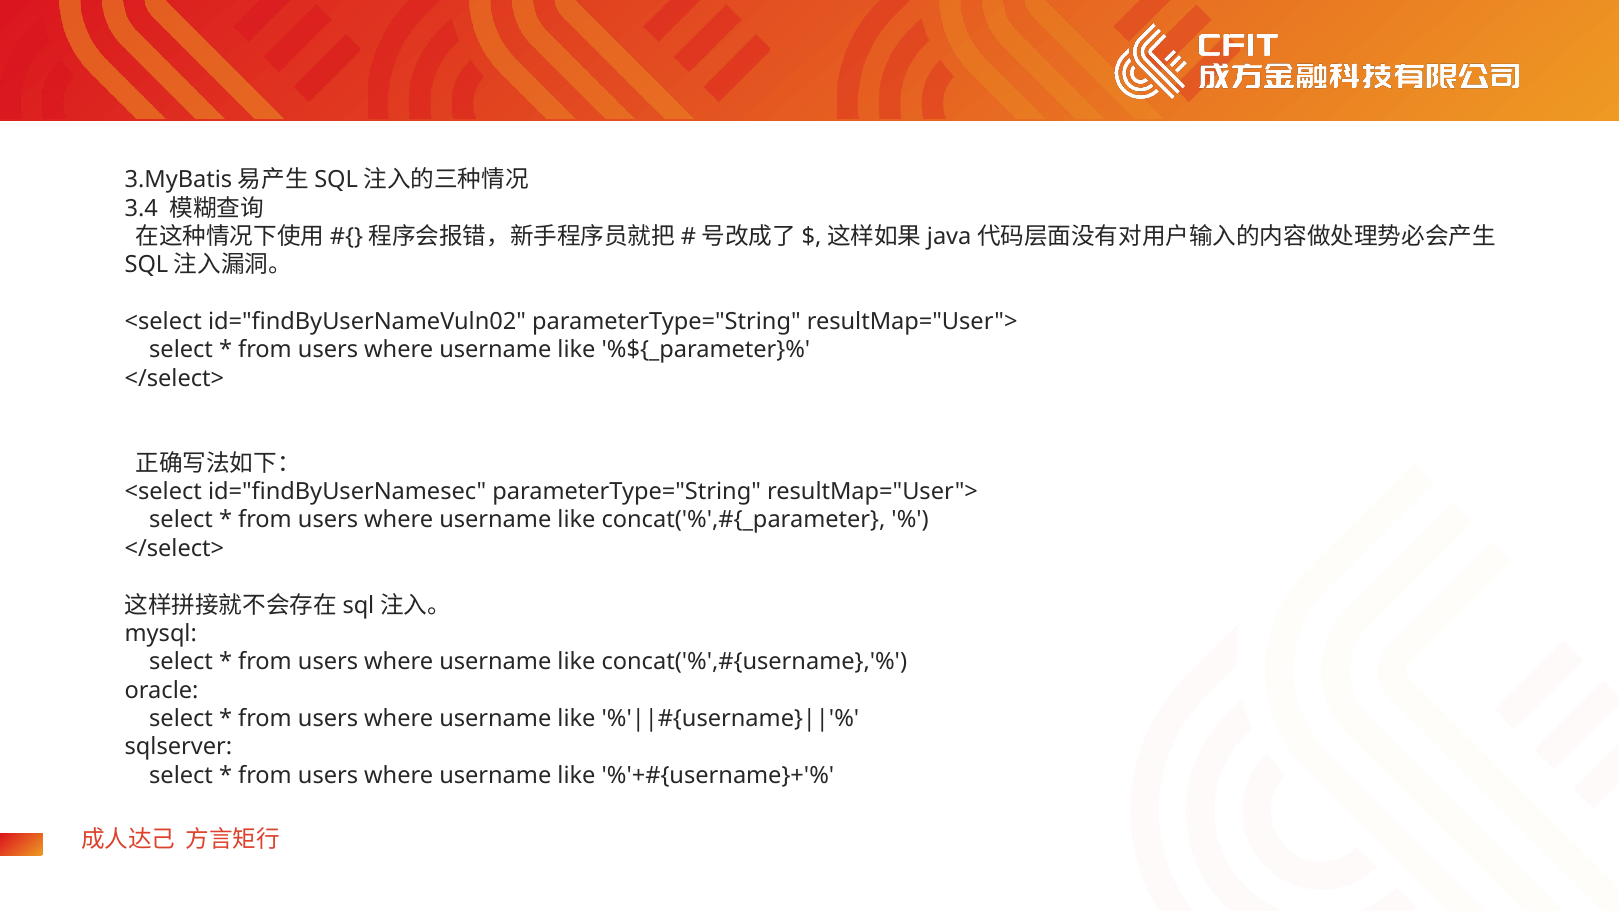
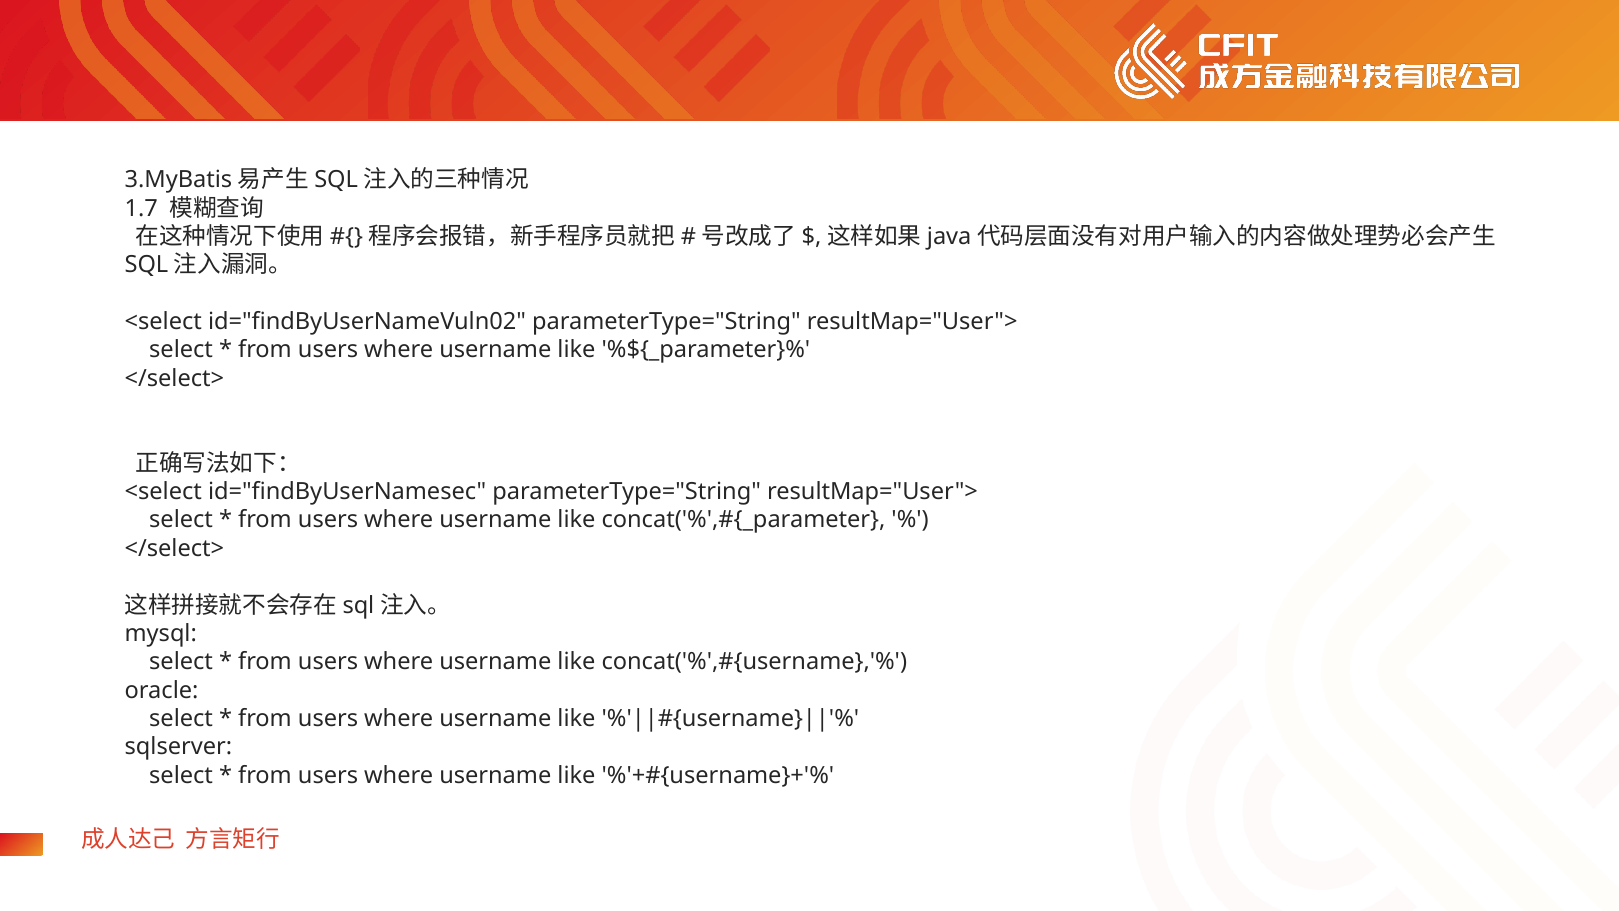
3.4: 3.4 -> 1.7
